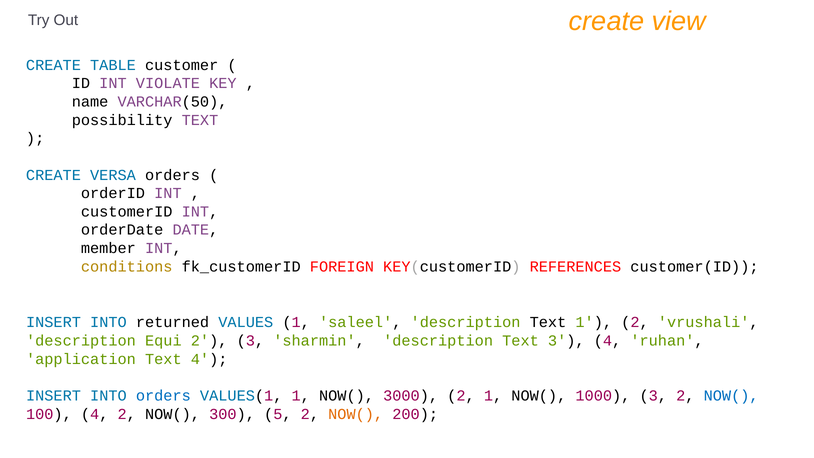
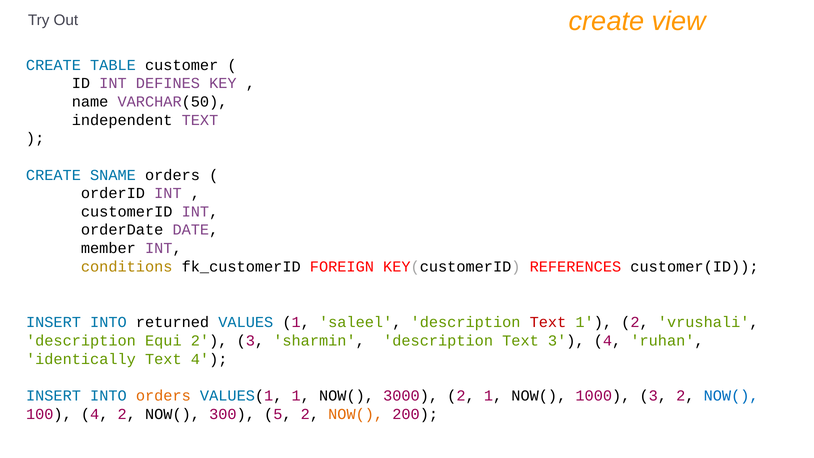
VIOLATE: VIOLATE -> DEFINES
possibility: possibility -> independent
VERSA: VERSA -> SNAME
Text at (548, 322) colour: black -> red
application: application -> identically
orders at (163, 396) colour: blue -> orange
